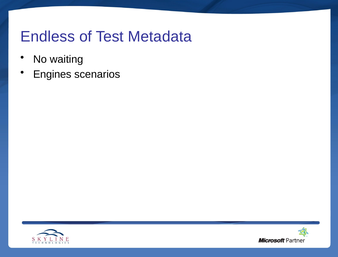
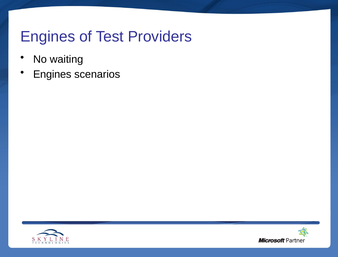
Endless at (48, 37): Endless -> Engines
Metadata: Metadata -> Providers
